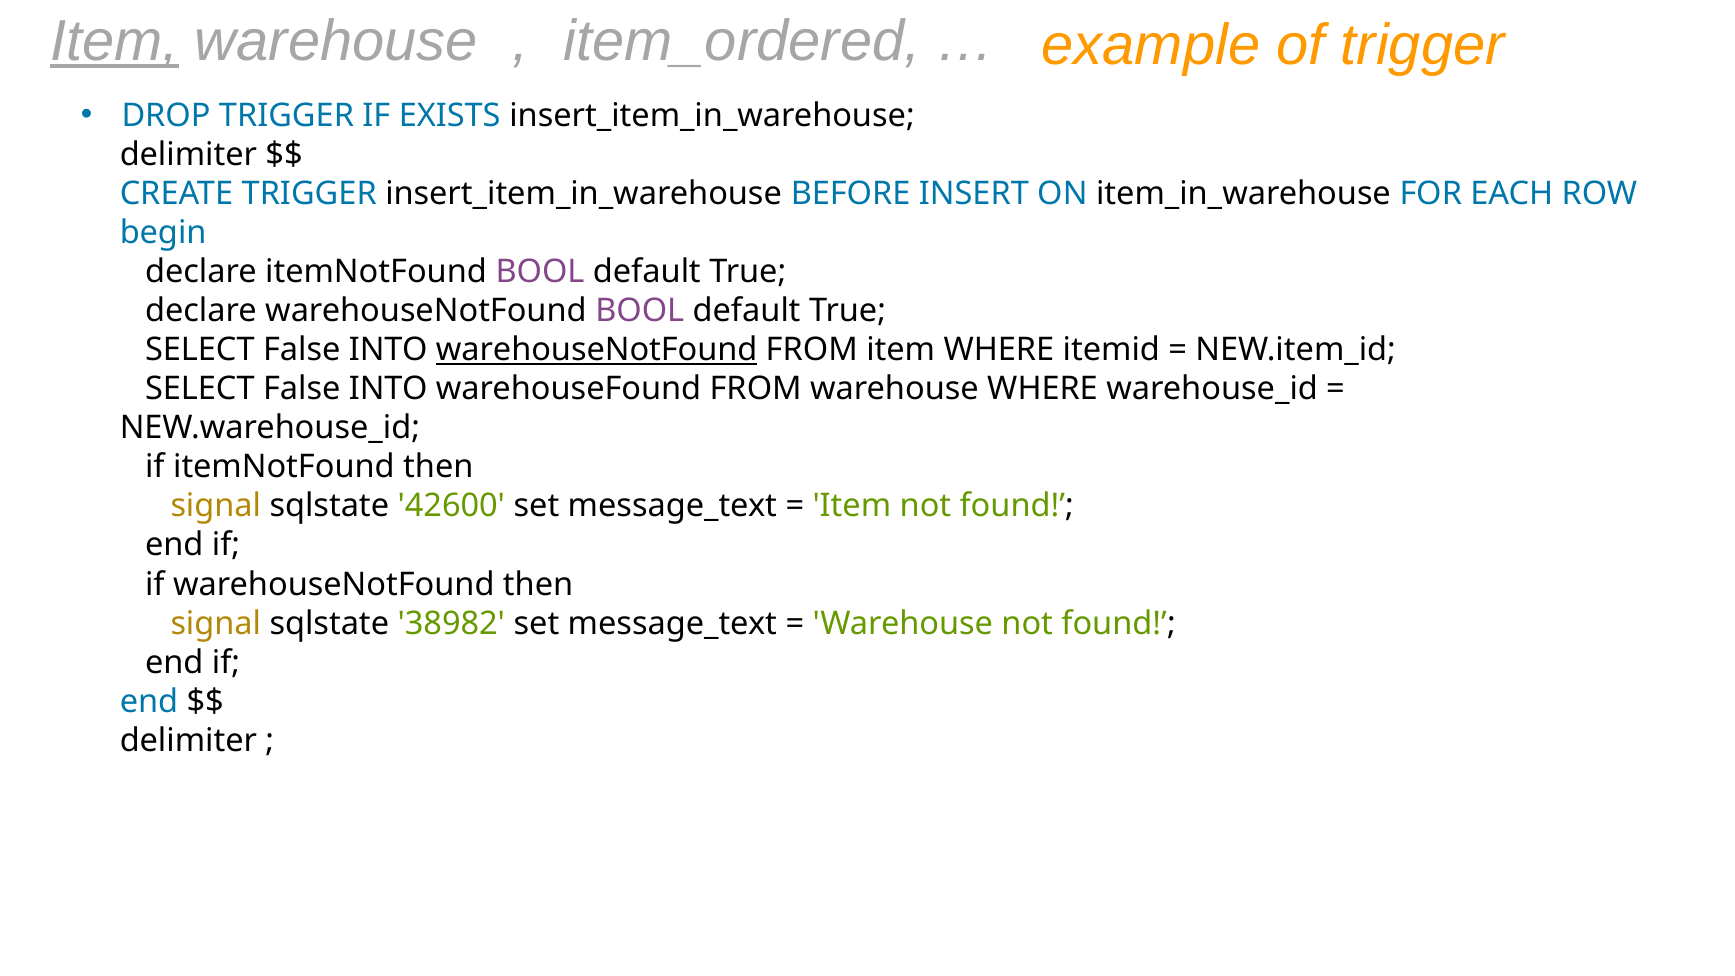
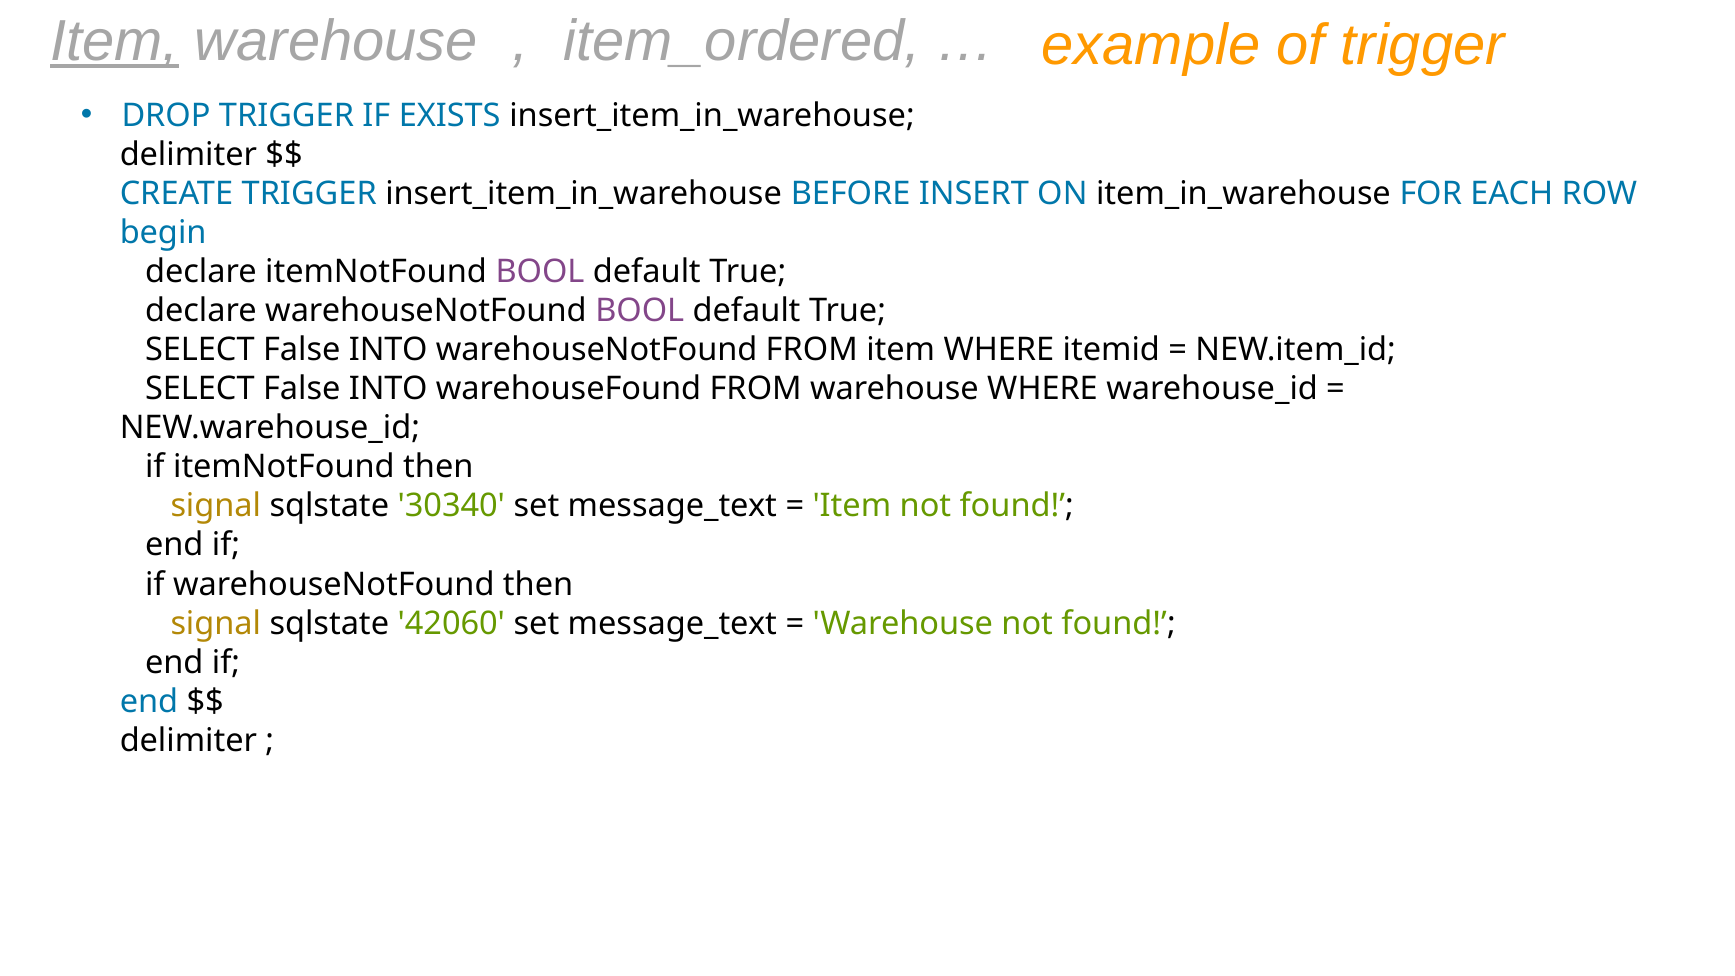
warehouseNotFound at (597, 350) underline: present -> none
42600: 42600 -> 30340
38982: 38982 -> 42060
